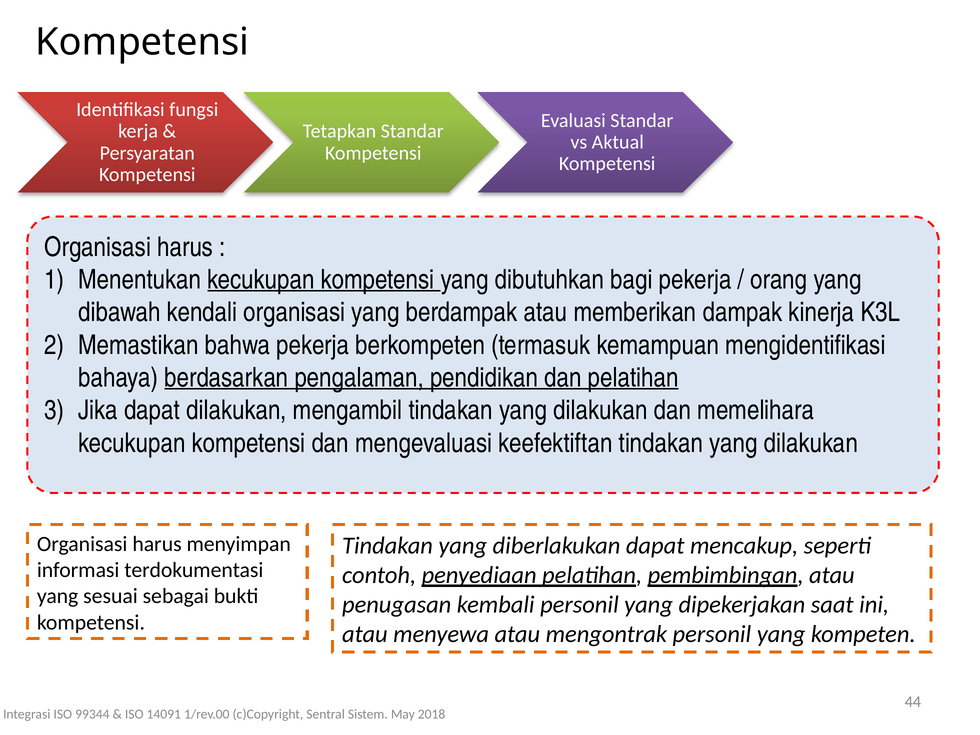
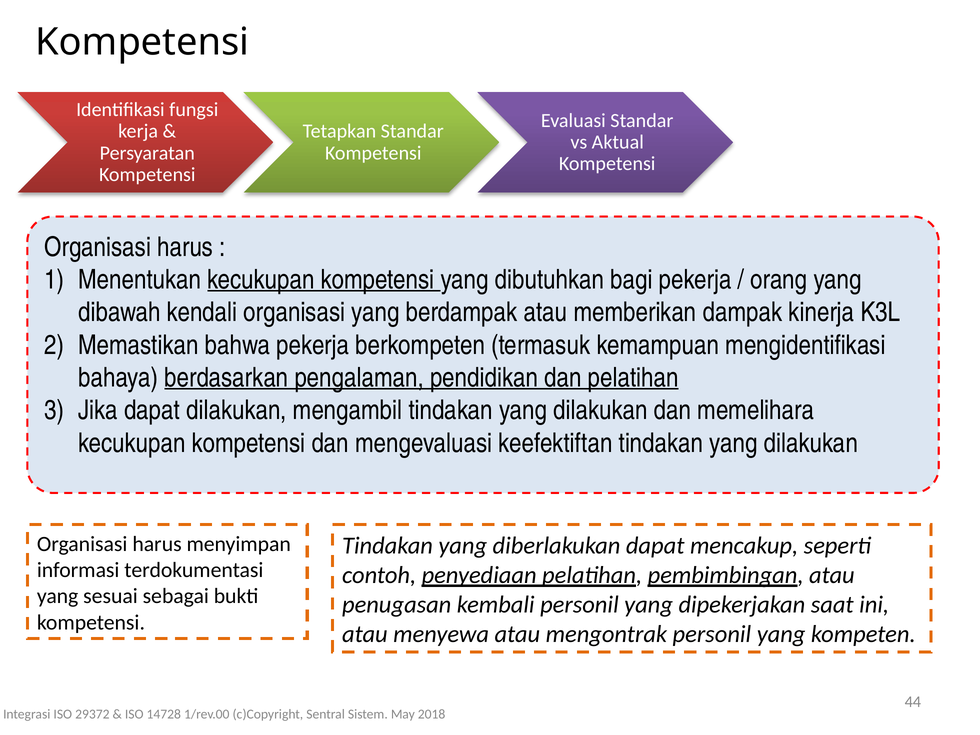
99344: 99344 -> 29372
14091: 14091 -> 14728
